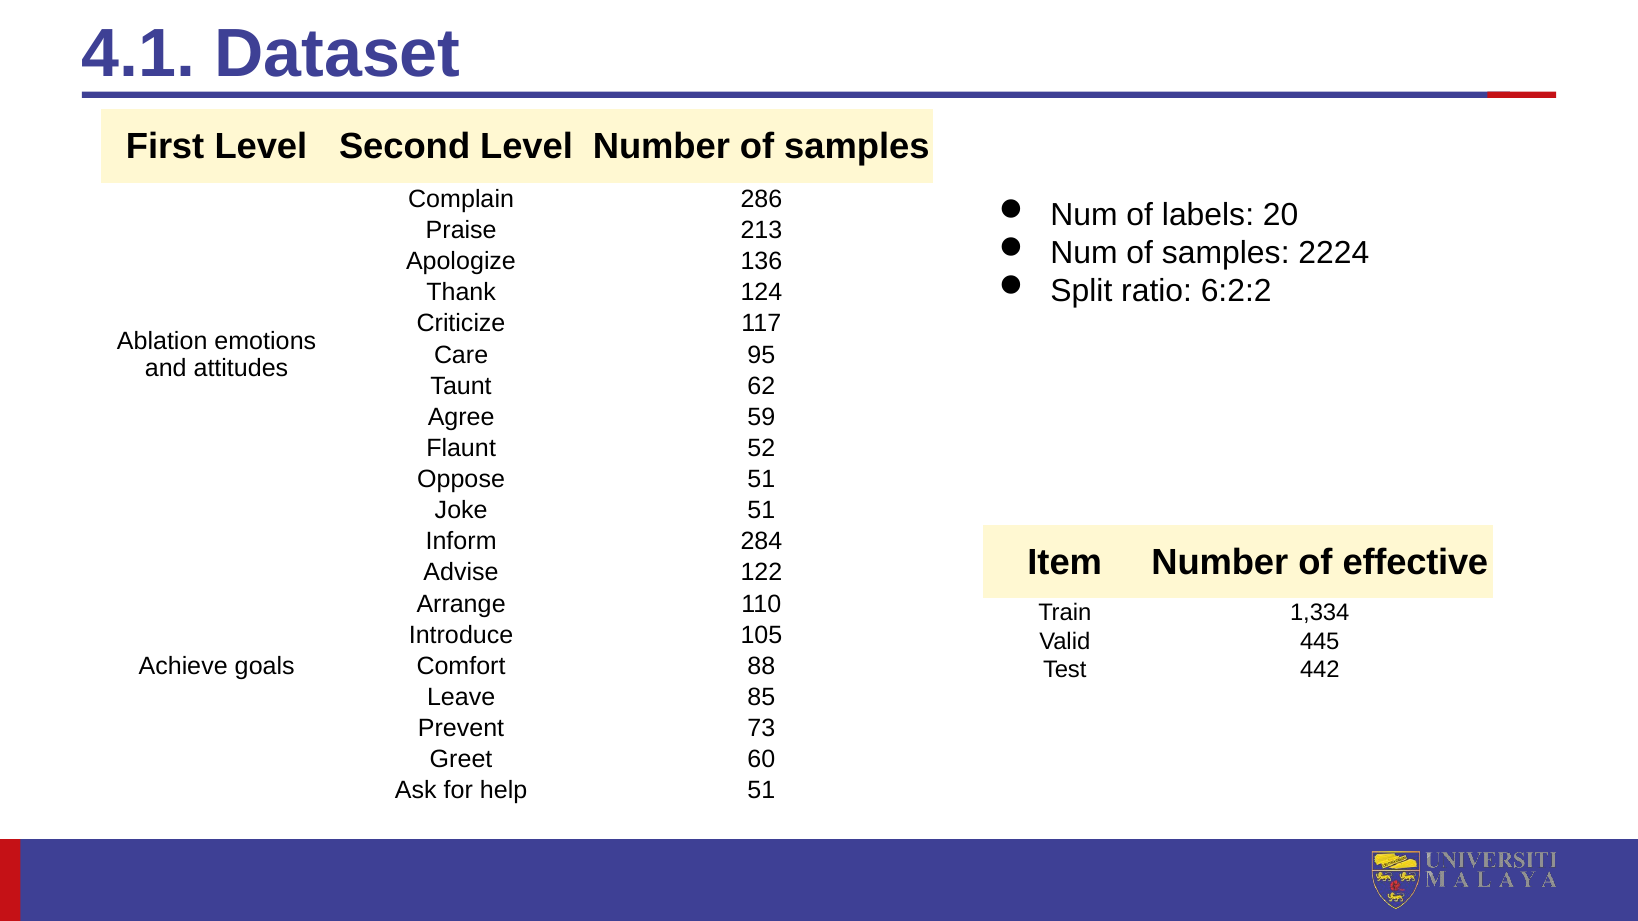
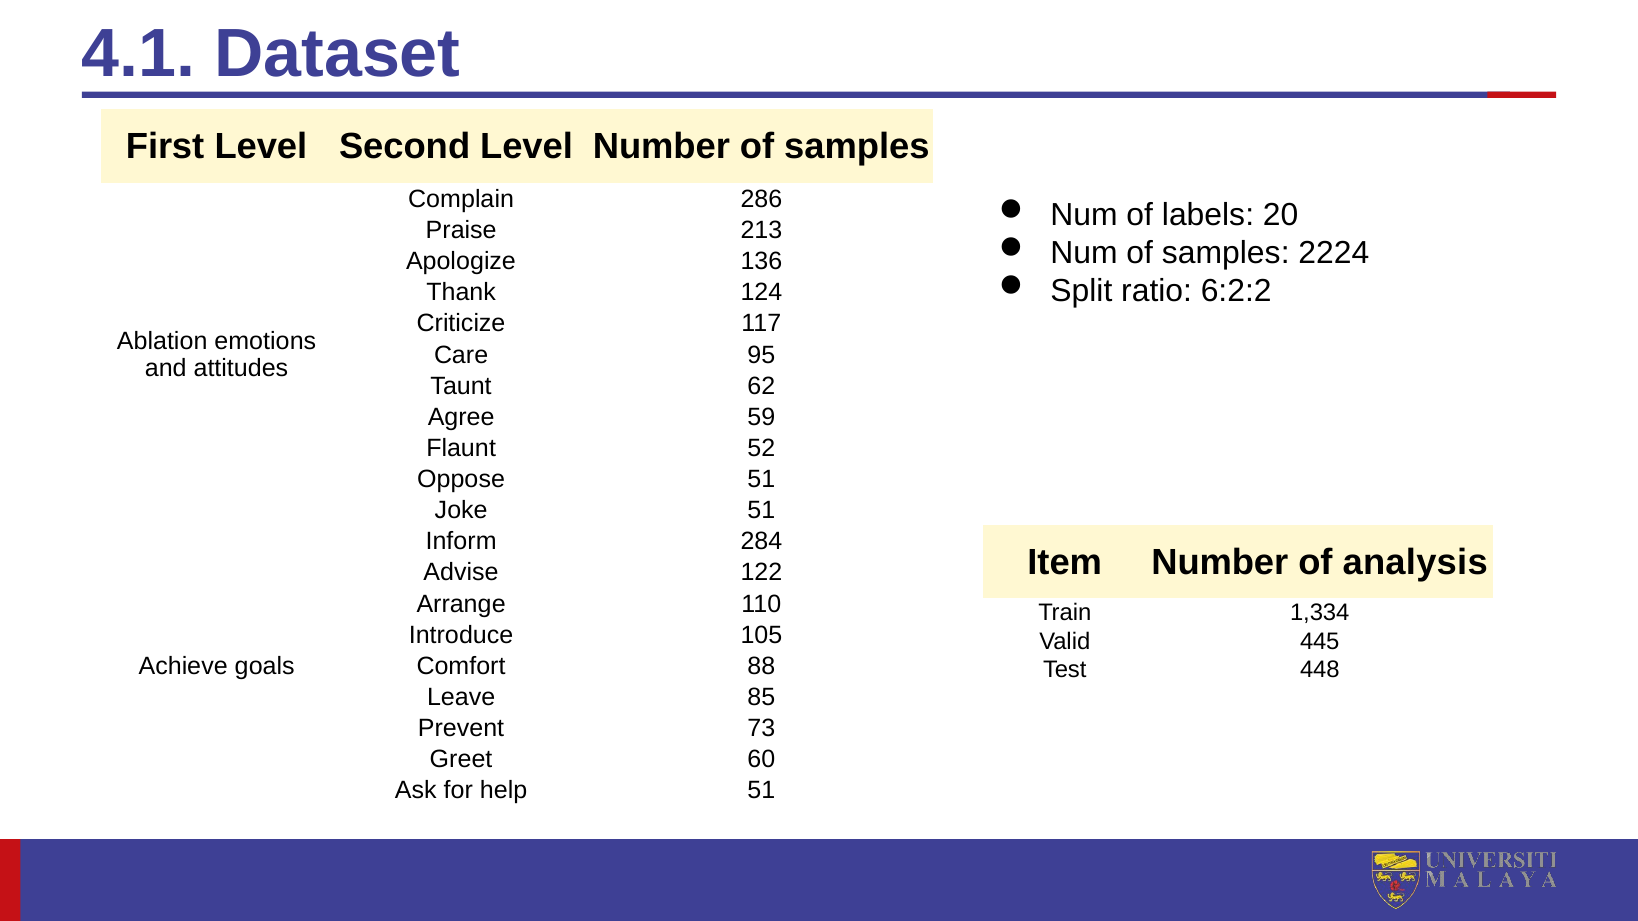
effective: effective -> analysis
442: 442 -> 448
